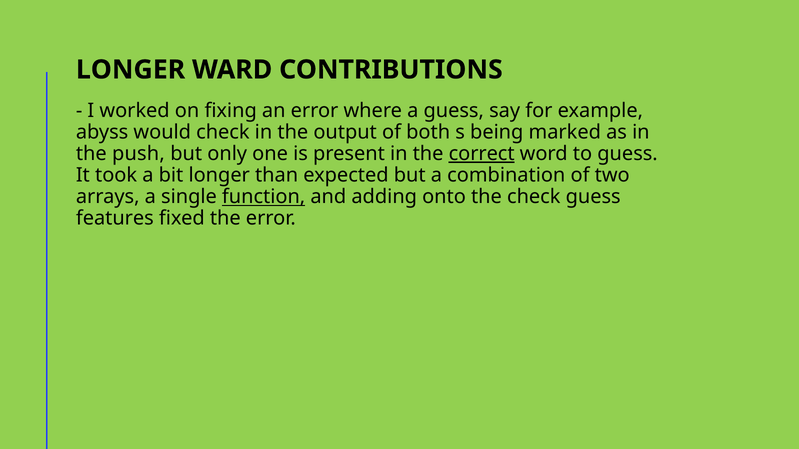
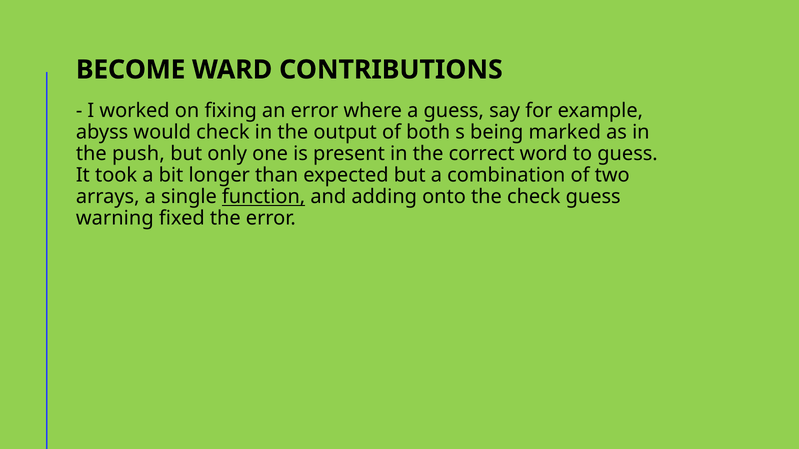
LONGER at (131, 70): LONGER -> BECOME
correct underline: present -> none
features: features -> warning
